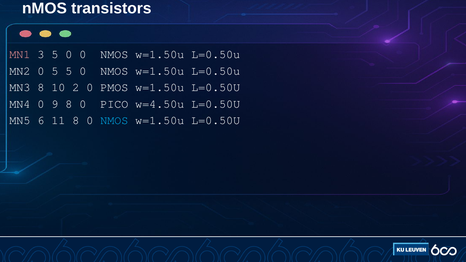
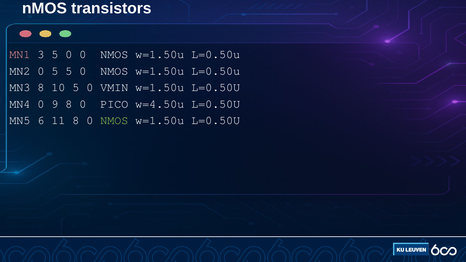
10 2: 2 -> 5
PMOS: PMOS -> VMIN
NMOS at (114, 120) colour: light blue -> light green
